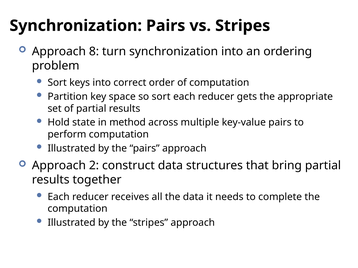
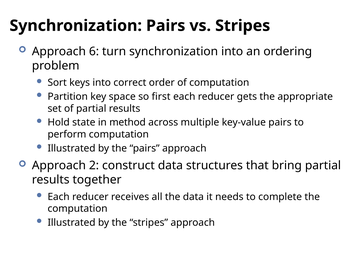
8: 8 -> 6
so sort: sort -> first
